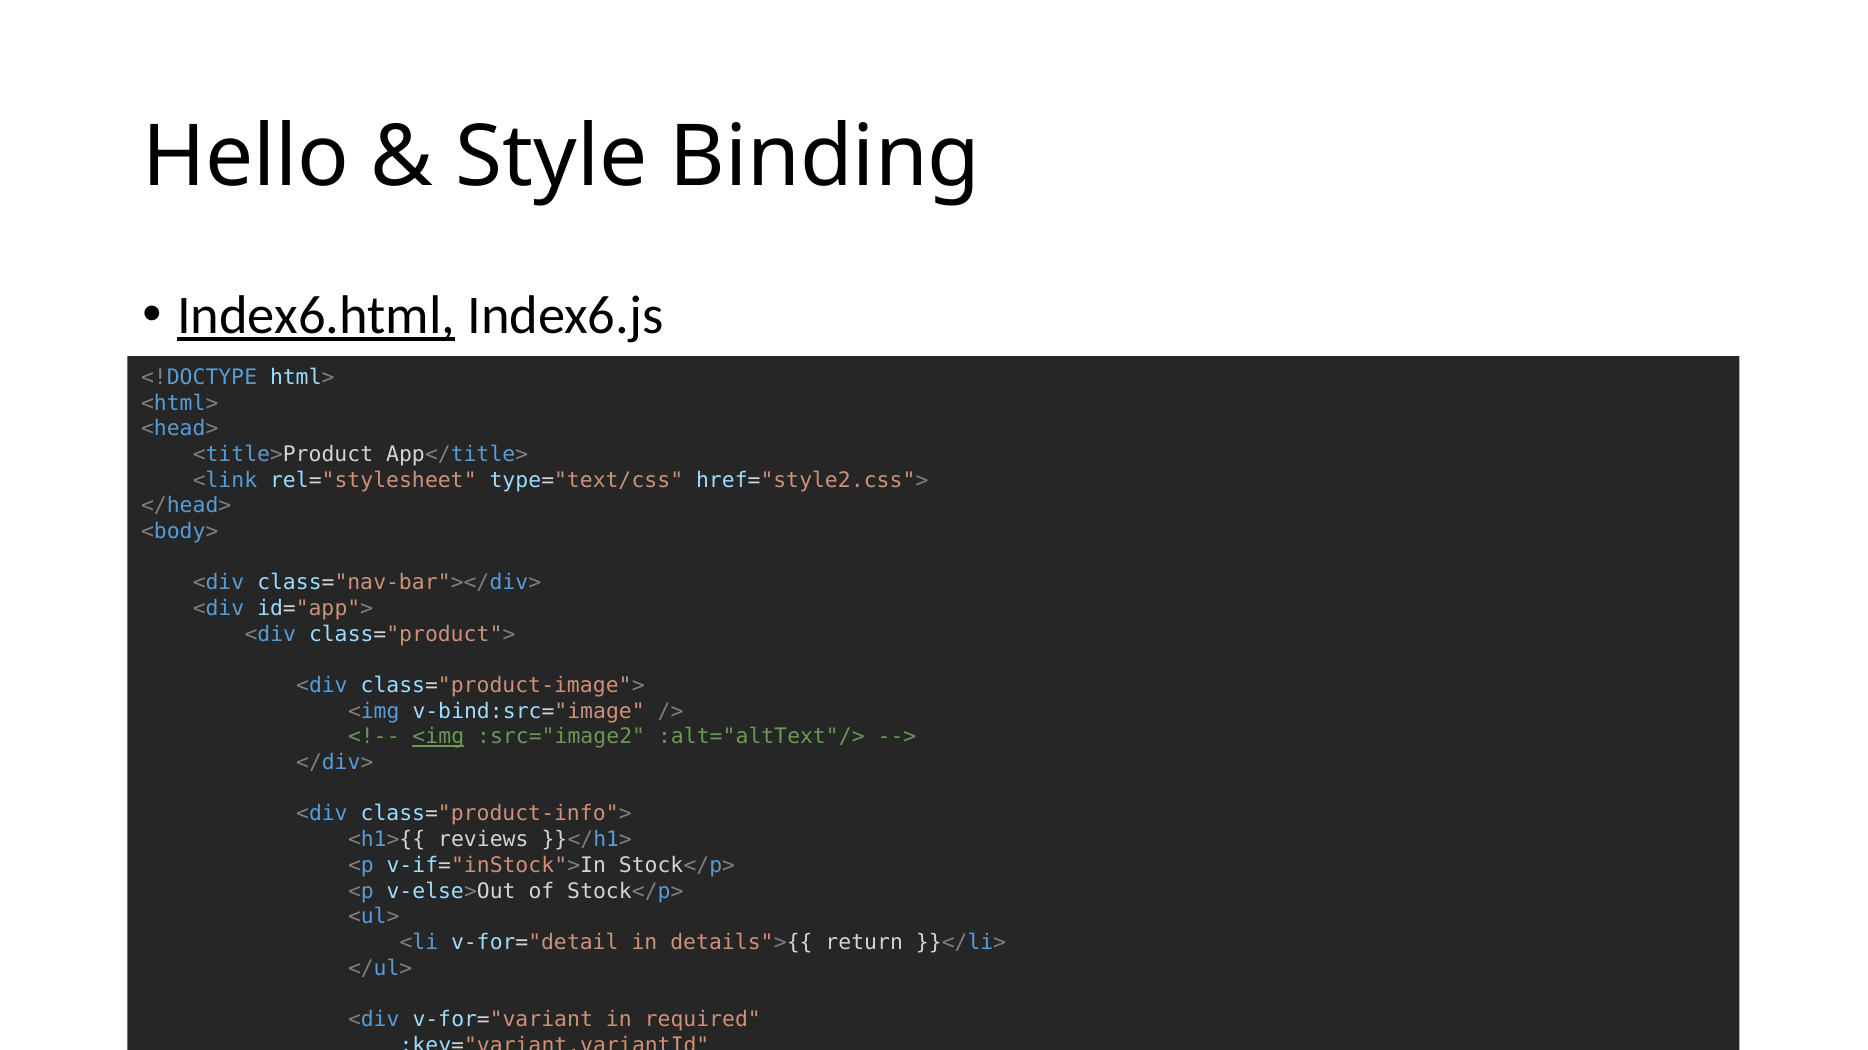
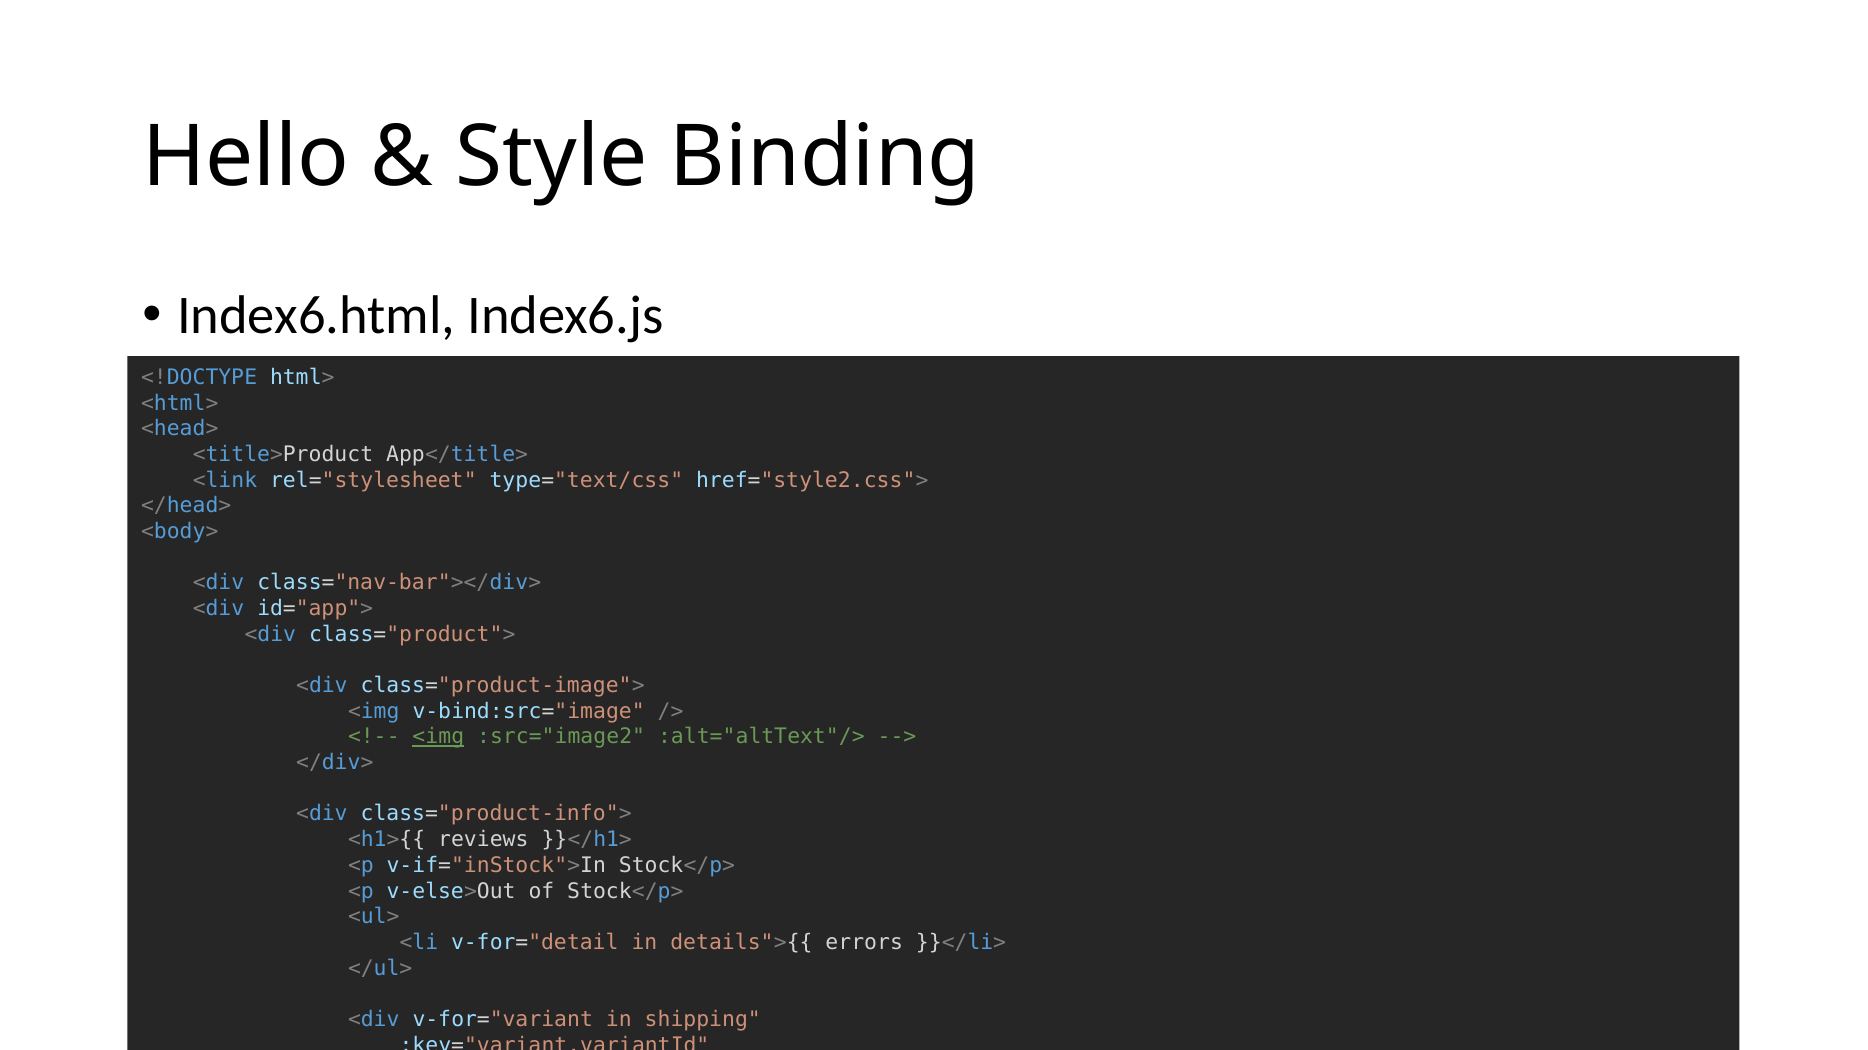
Index6.html underline: present -> none
return: return -> errors
required: required -> shipping
